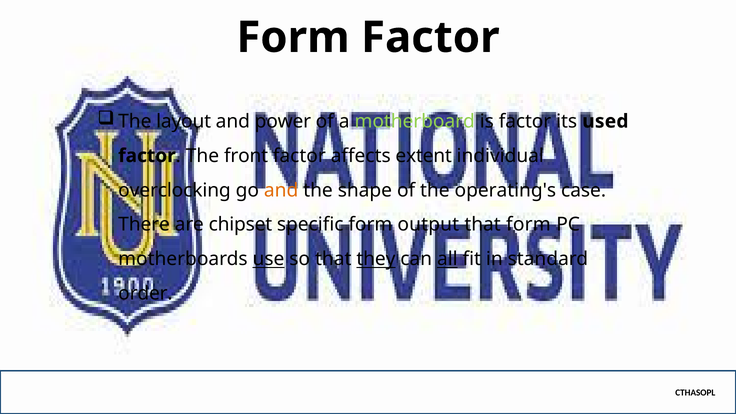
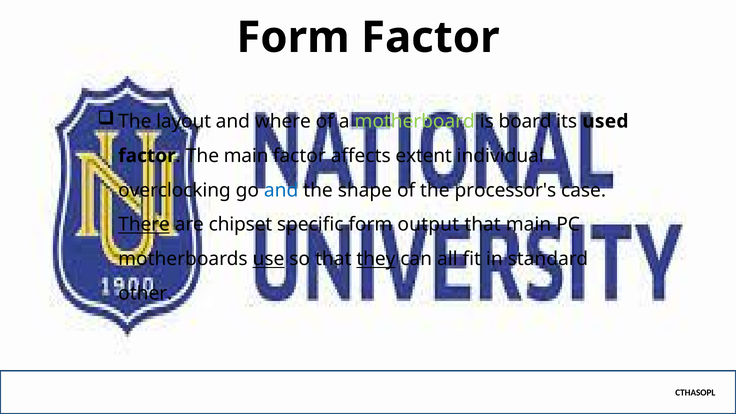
power: power -> where
is factor: factor -> board
The front: front -> main
and at (281, 190) colour: orange -> blue
operating's: operating's -> processor's
There underline: none -> present
that form: form -> main
all underline: present -> none
order: order -> other
